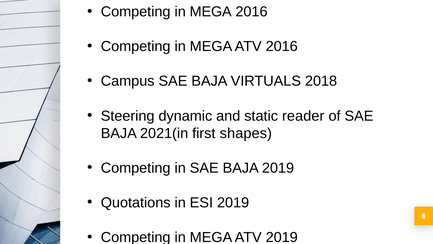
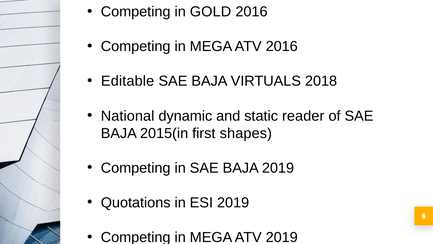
MEGA at (211, 12): MEGA -> GOLD
Campus: Campus -> Editable
Steering: Steering -> National
2021(in: 2021(in -> 2015(in
